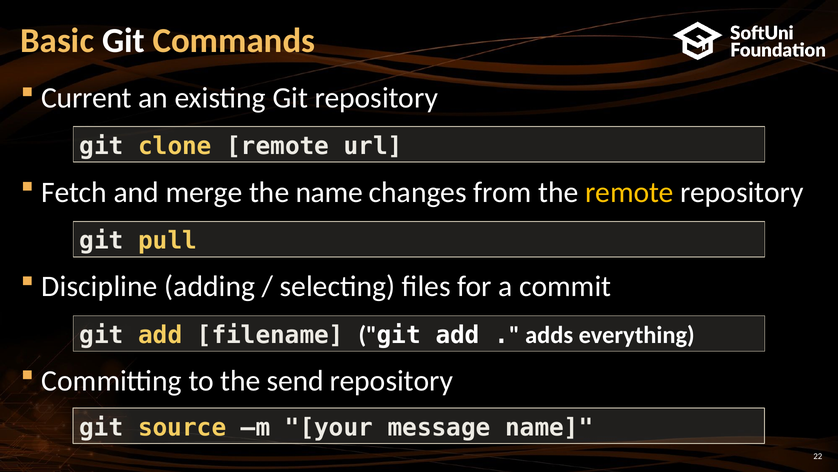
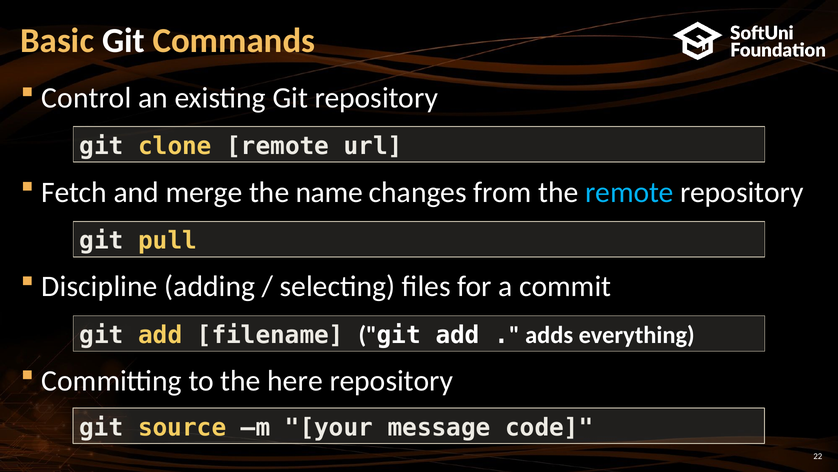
Current: Current -> Control
remote at (629, 192) colour: yellow -> light blue
send: send -> here
message name: name -> code
